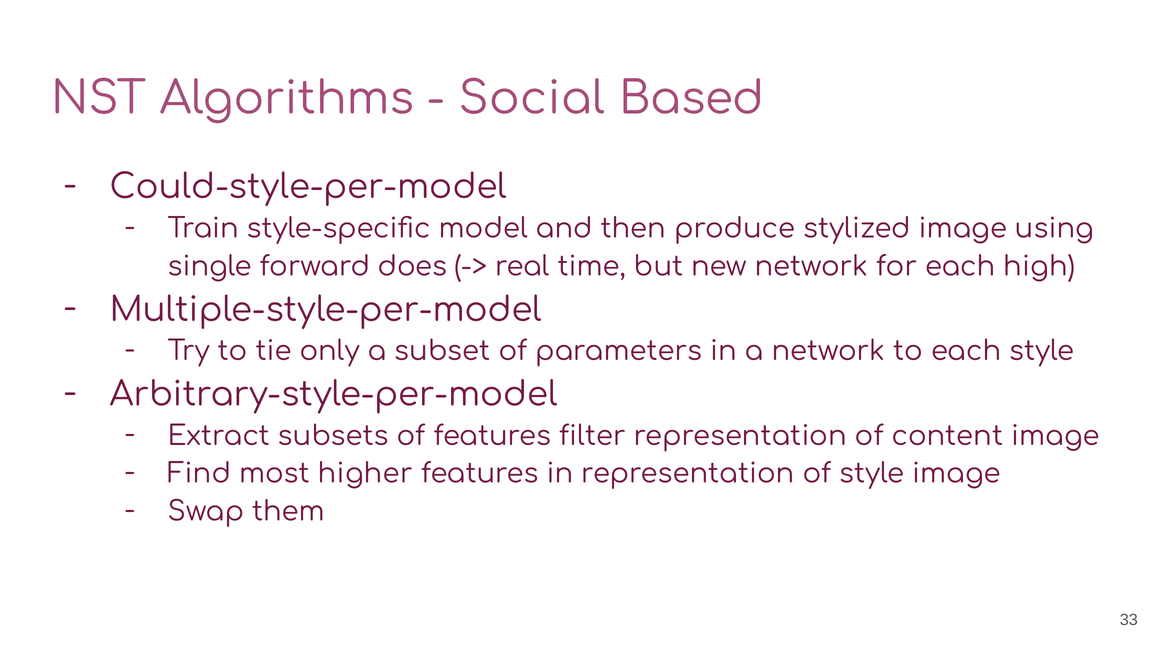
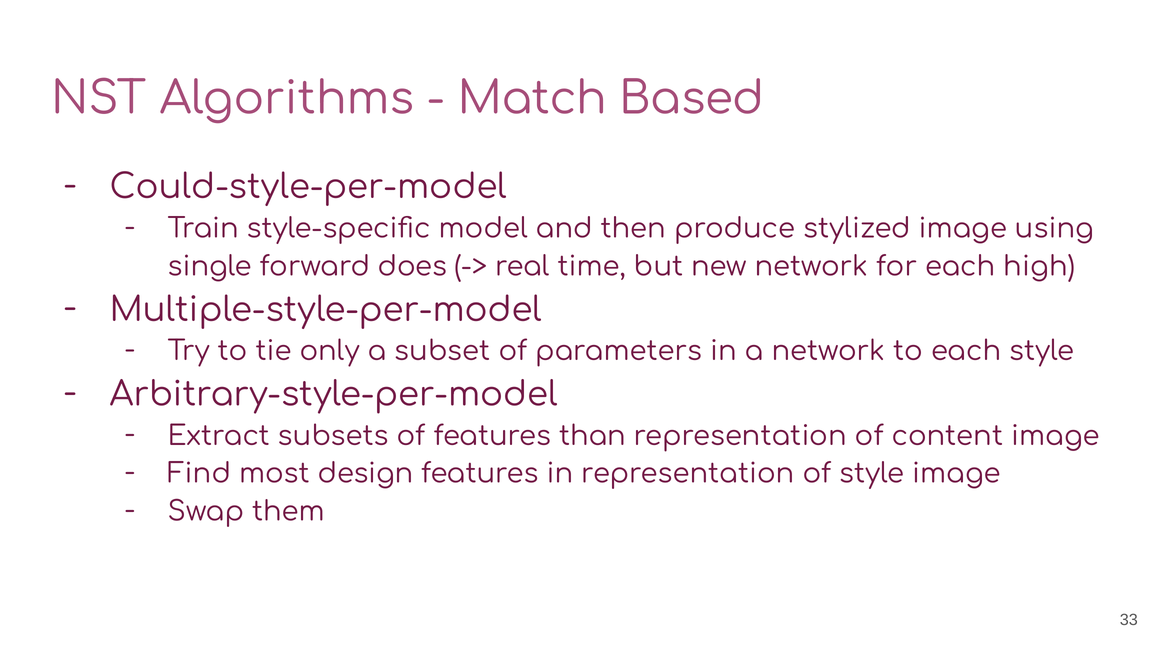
Social: Social -> Match
filter: filter -> than
higher: higher -> design
